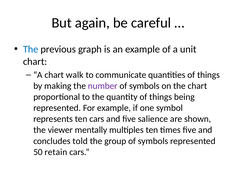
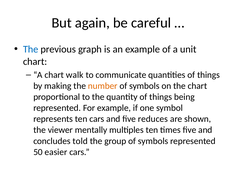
number colour: purple -> orange
salience: salience -> reduces
retain: retain -> easier
